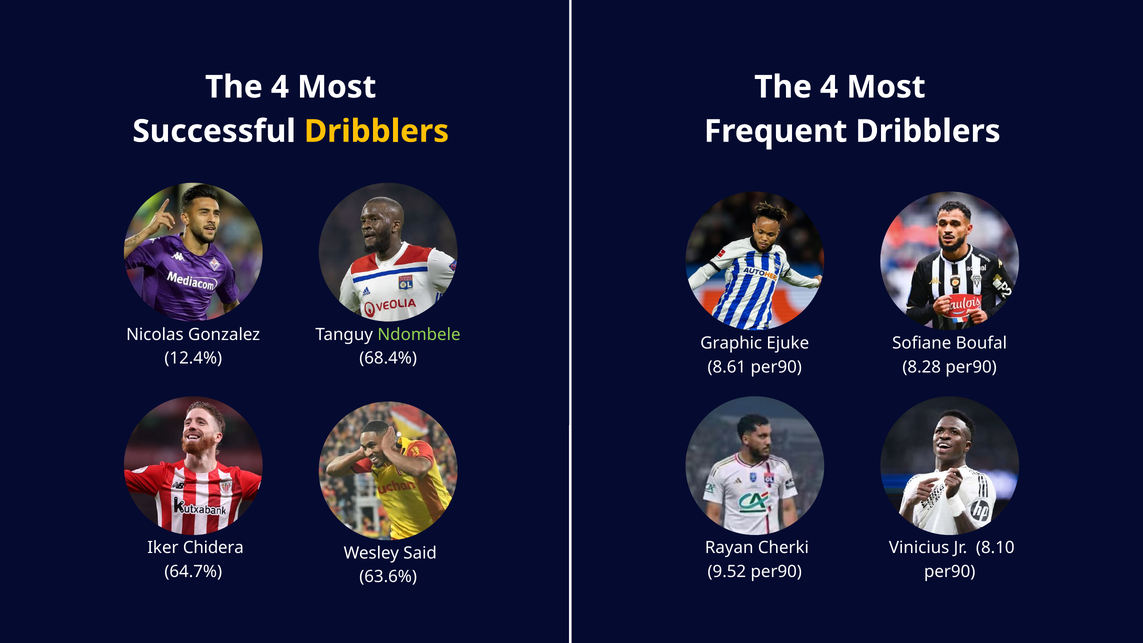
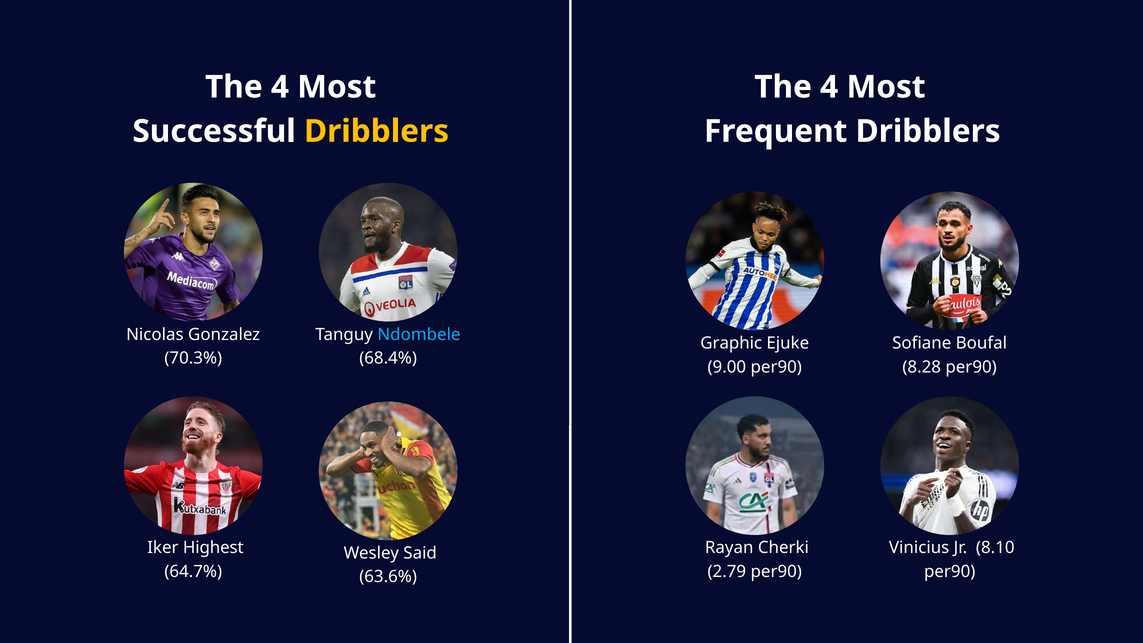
Ndombele colour: light green -> light blue
12.4%: 12.4% -> 70.3%
8.61: 8.61 -> 9.00
Chidera: Chidera -> Highest
9.52: 9.52 -> 2.79
